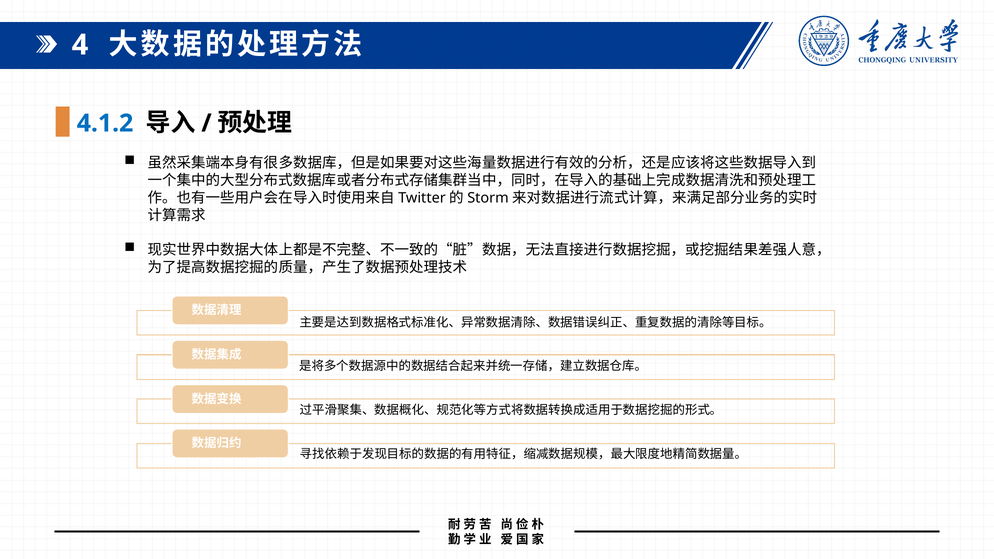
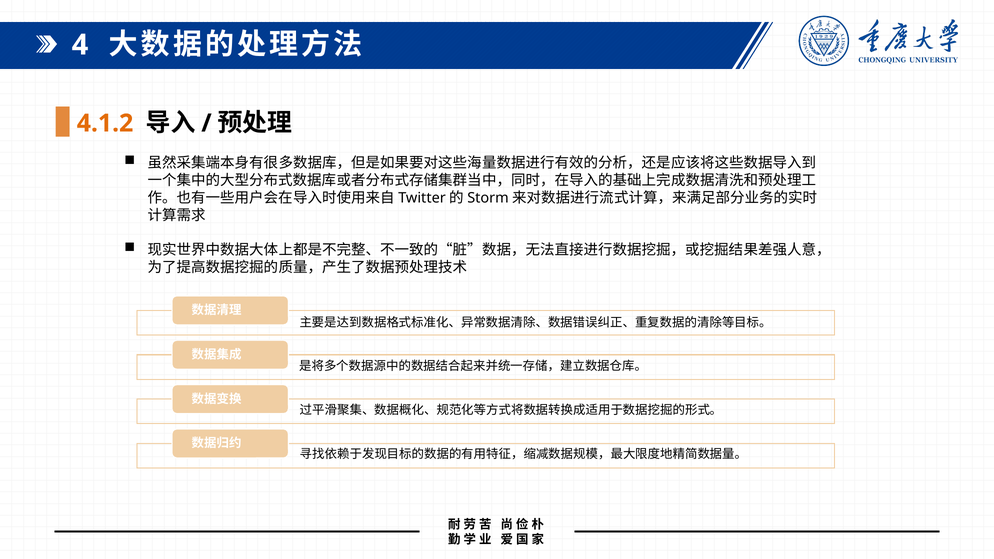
4.1.2 colour: blue -> orange
